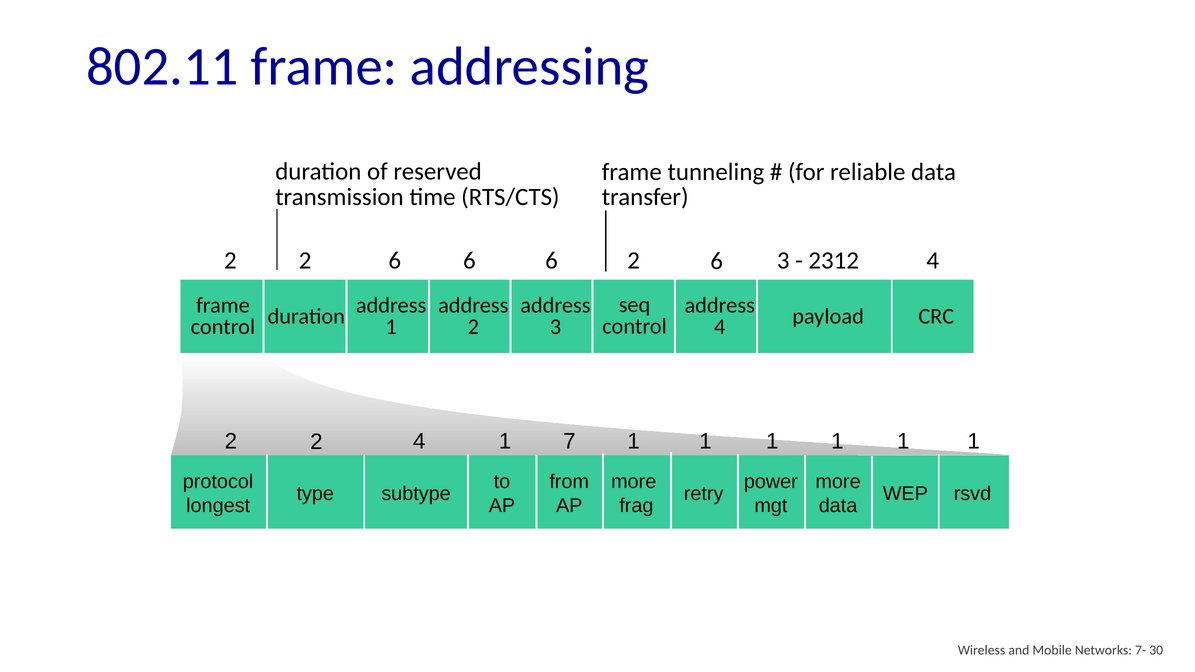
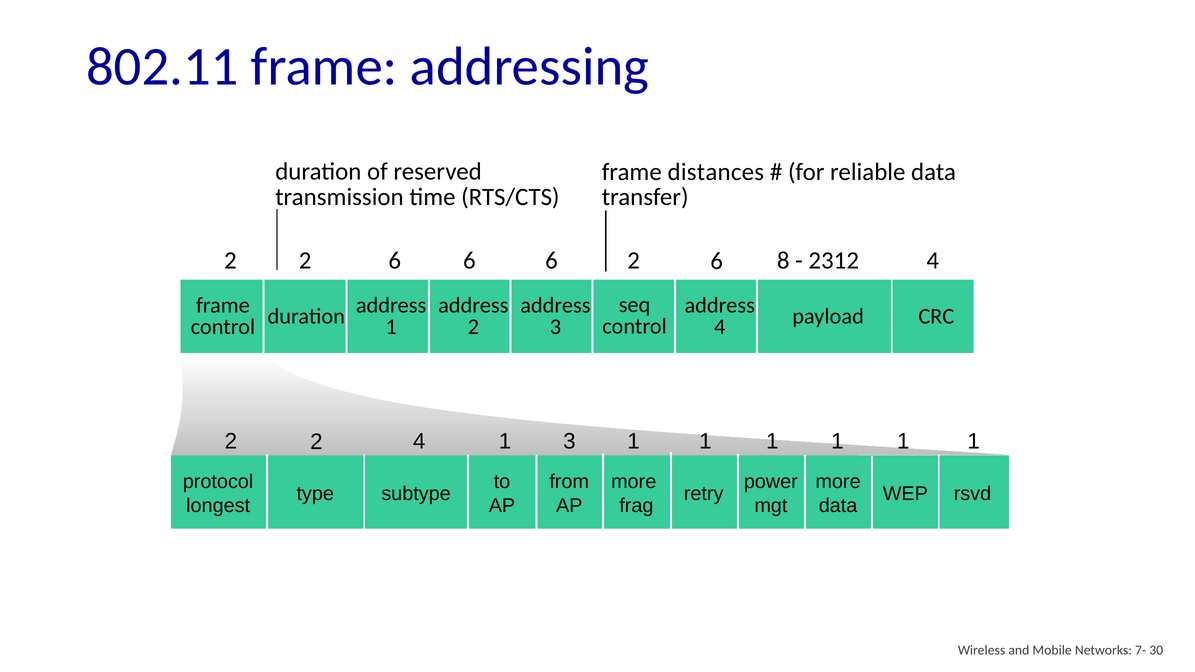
tunneling: tunneling -> distances
6 3: 3 -> 8
1 7: 7 -> 3
